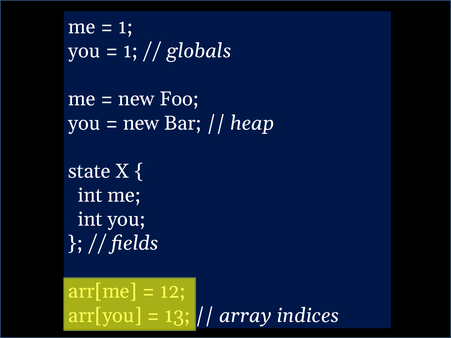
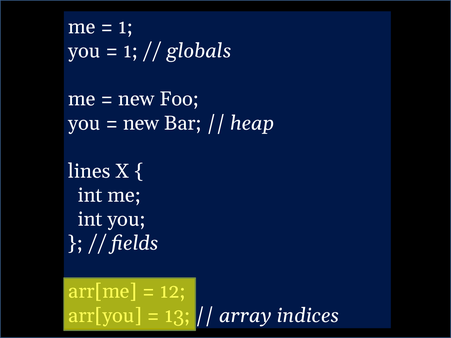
state: state -> lines
